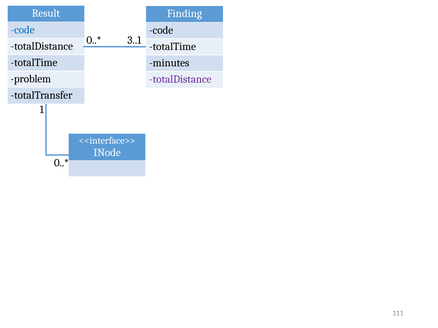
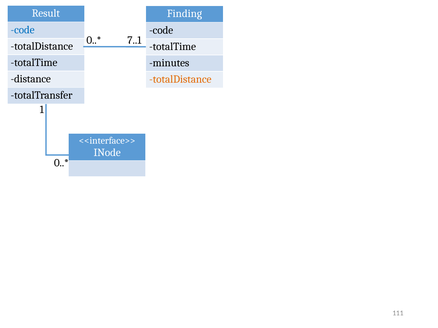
3..1: 3..1 -> 7..1
problem: problem -> distance
totalDistance at (180, 79) colour: purple -> orange
